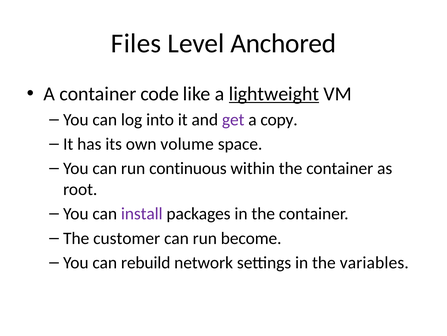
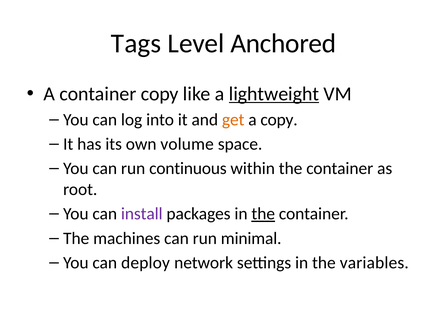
Files: Files -> Tags
container code: code -> copy
get colour: purple -> orange
the at (263, 213) underline: none -> present
customer: customer -> machines
become: become -> minimal
rebuild: rebuild -> deploy
